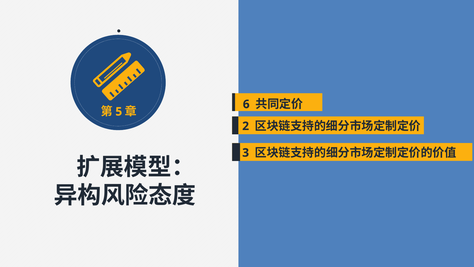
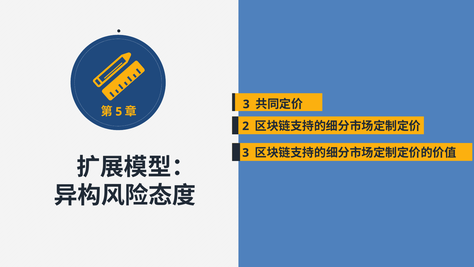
6 at (246, 104): 6 -> 3
